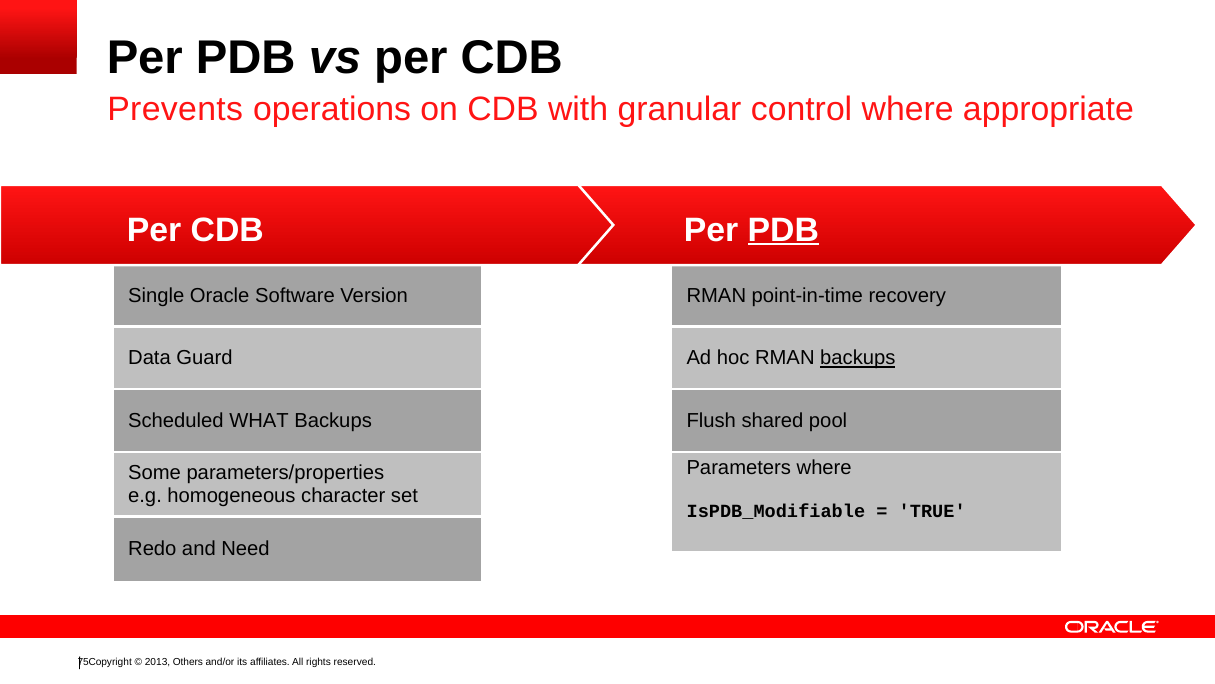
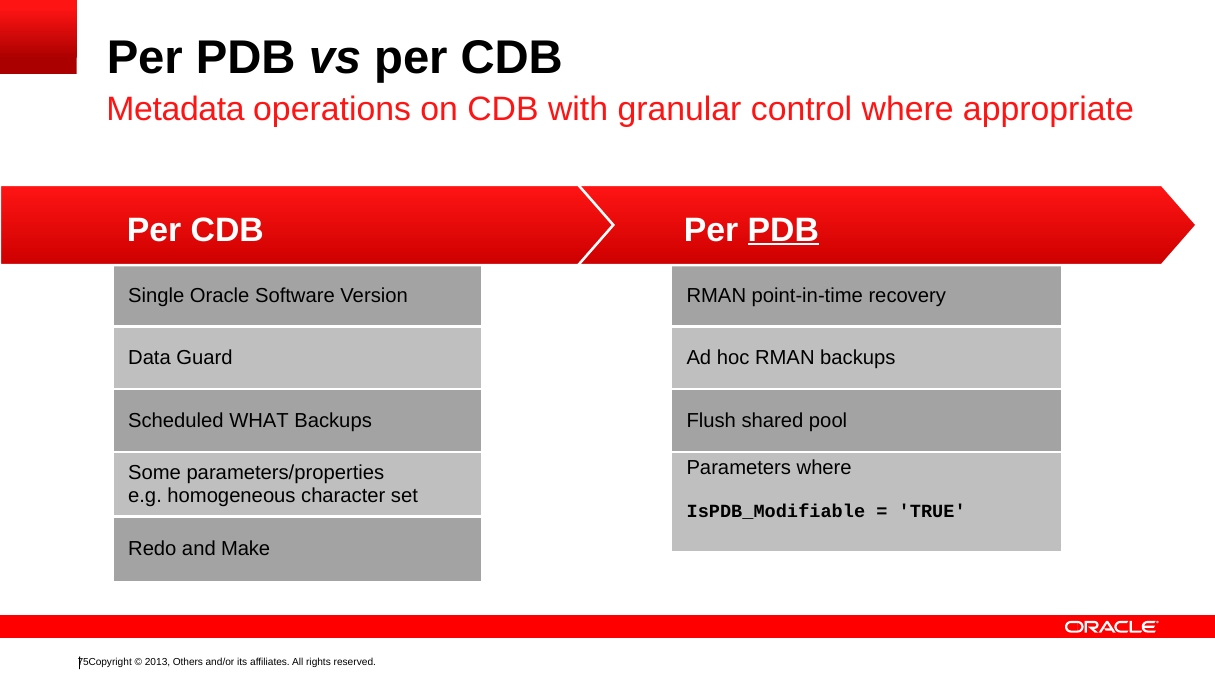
Prevents: Prevents -> Metadata
backups at (858, 358) underline: present -> none
Need: Need -> Make
